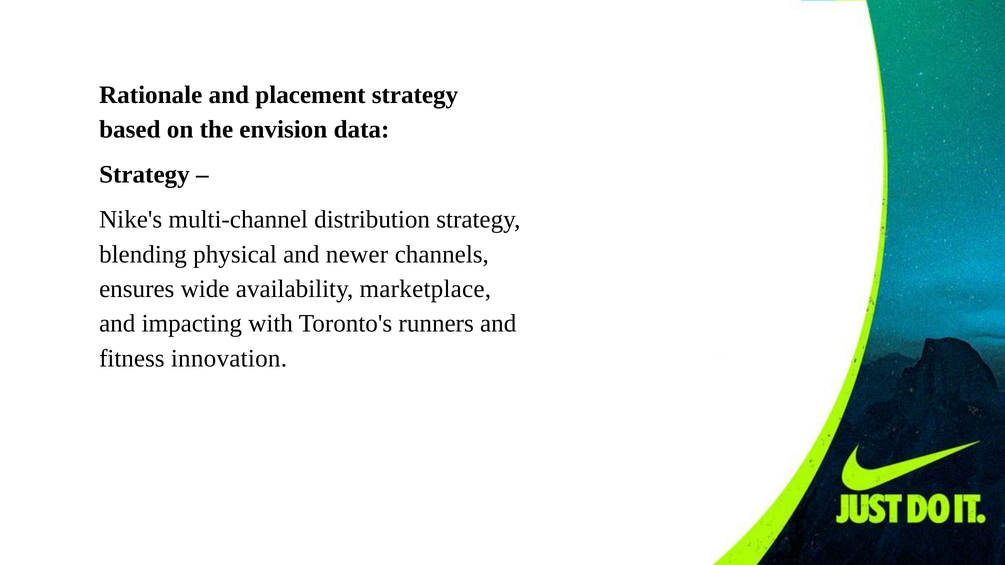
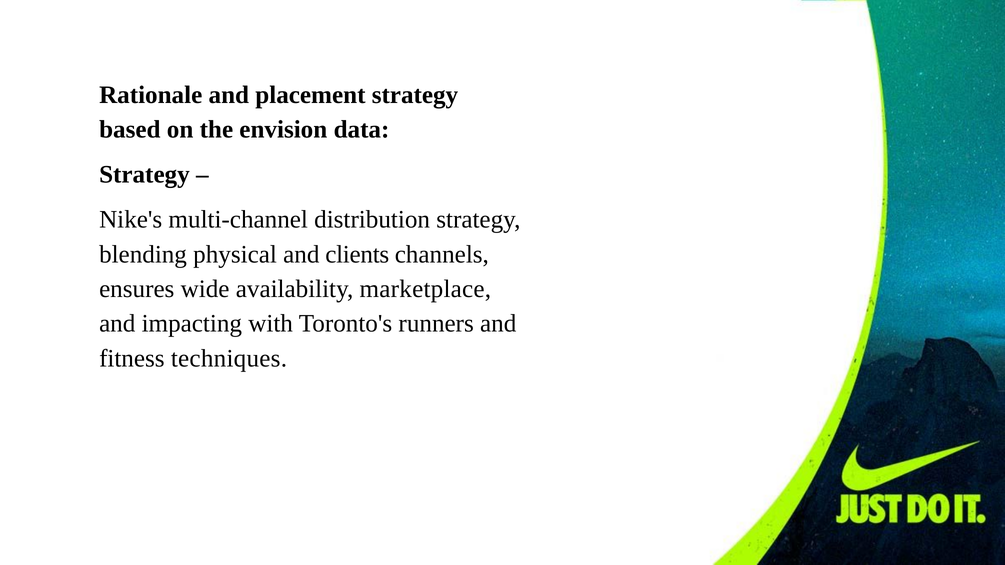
newer: newer -> clients
innovation: innovation -> techniques
